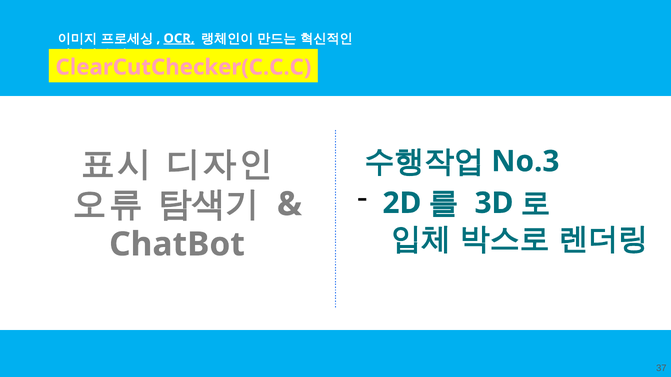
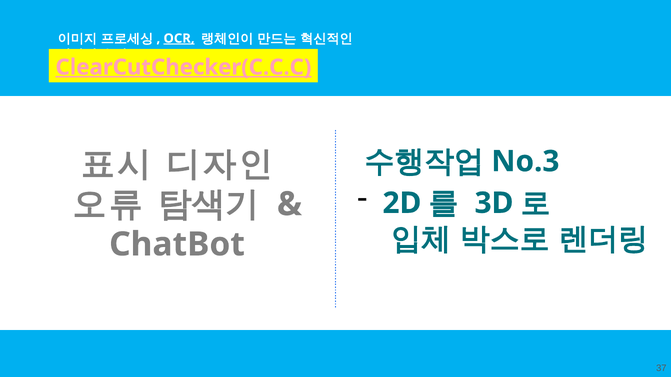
ClearCutChecker(C.C.C underline: none -> present
